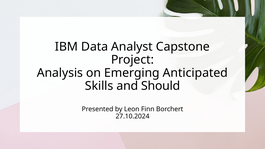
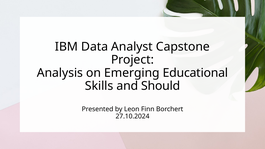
Anticipated: Anticipated -> Educational
